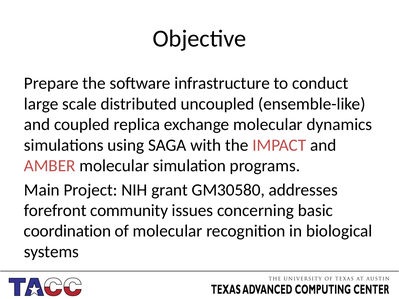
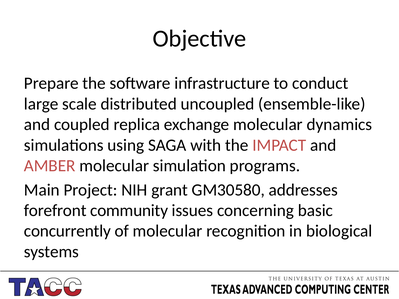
coordination: coordination -> concurrently
